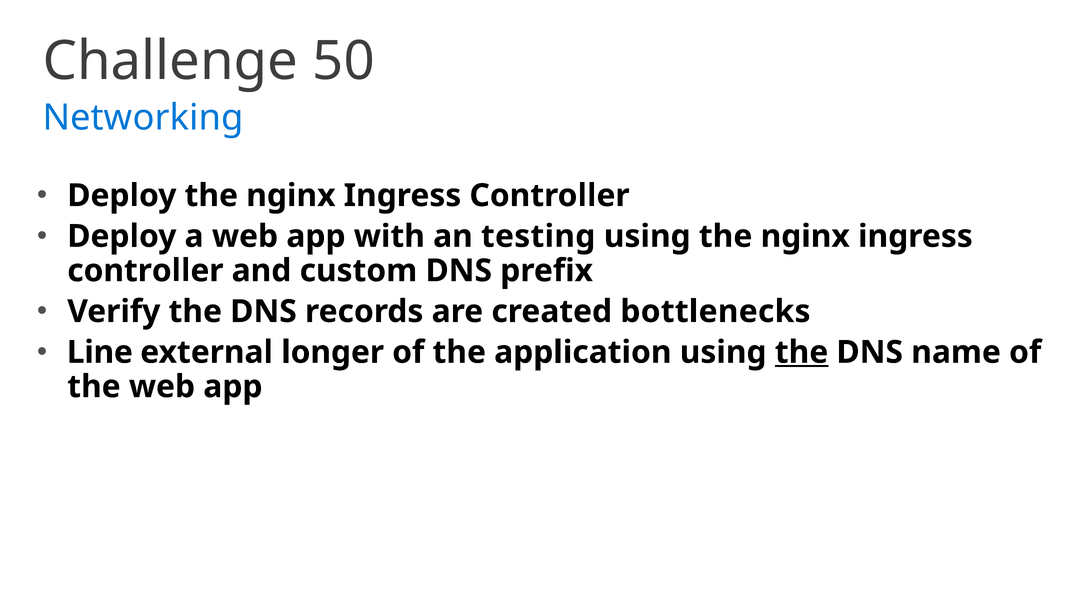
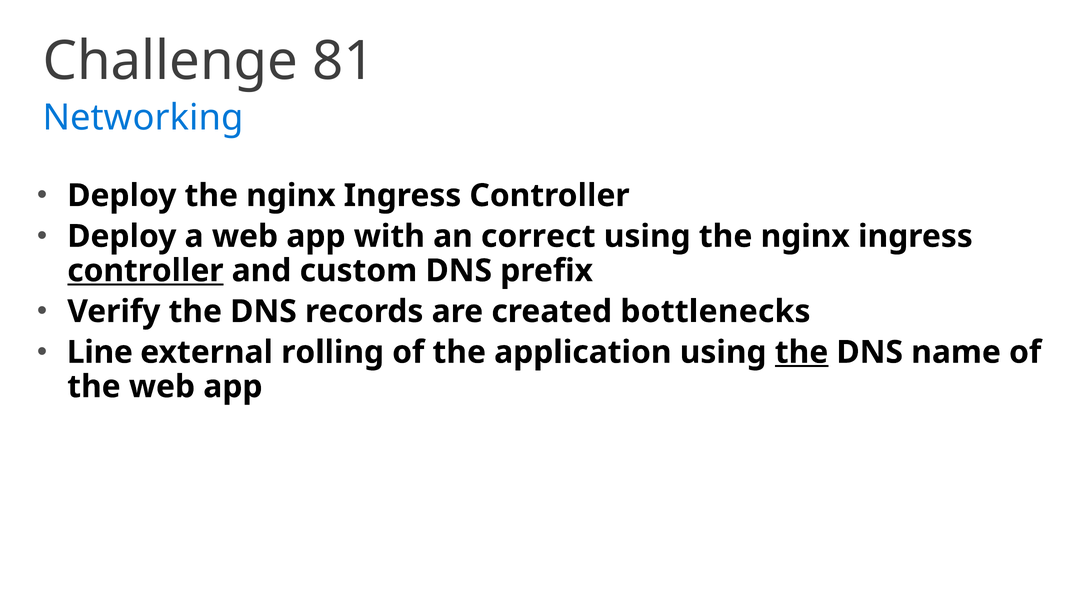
50: 50 -> 81
testing: testing -> correct
controller at (145, 271) underline: none -> present
longer: longer -> rolling
